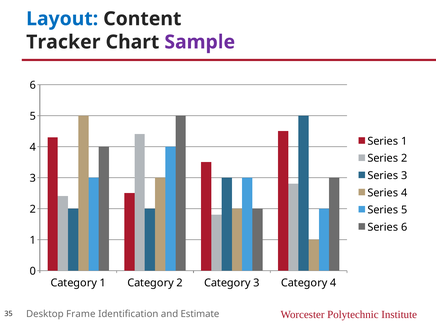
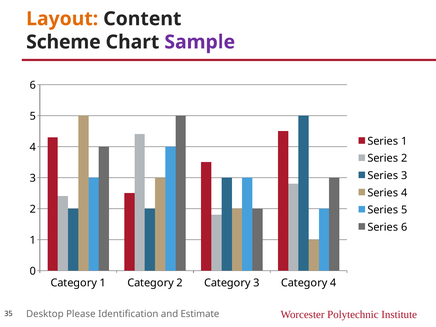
Layout colour: blue -> orange
Tracker: Tracker -> Scheme
Frame: Frame -> Please
